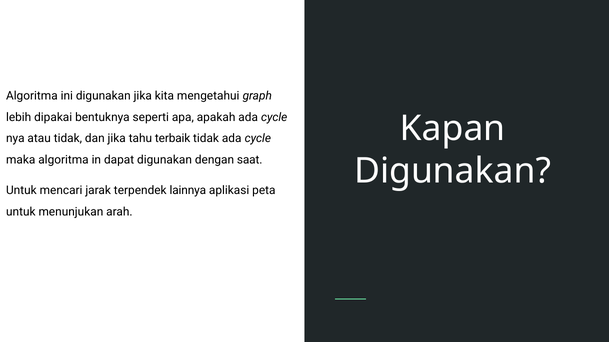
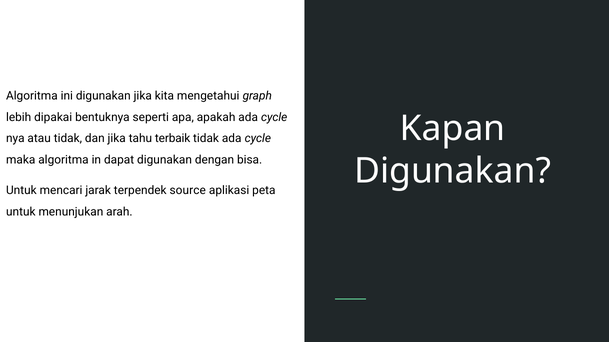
saat: saat -> bisa
lainnya: lainnya -> source
